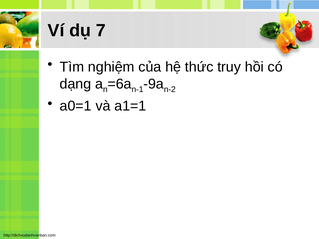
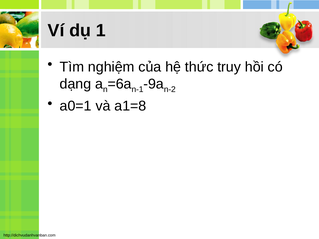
7: 7 -> 1
a1=1: a1=1 -> a1=8
